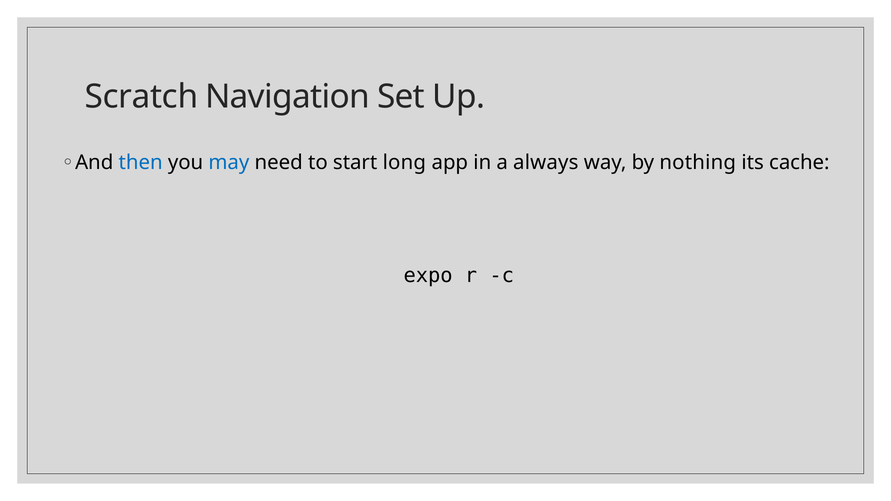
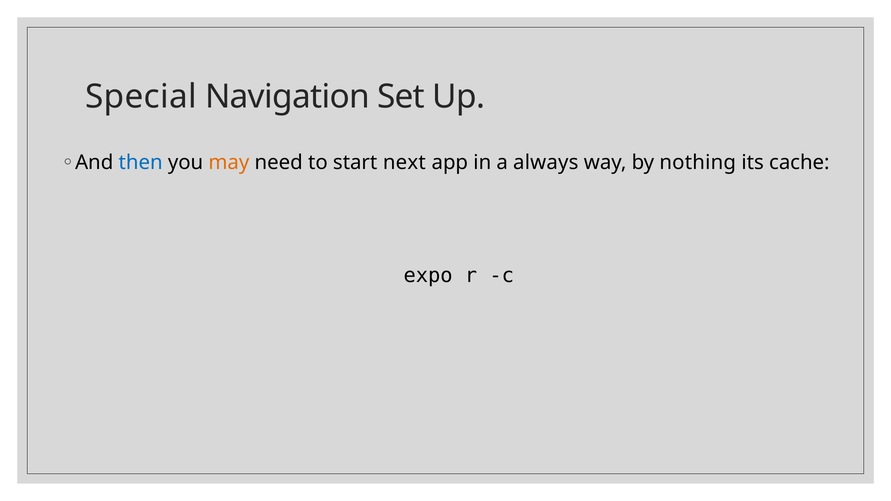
Scratch: Scratch -> Special
may colour: blue -> orange
long: long -> next
